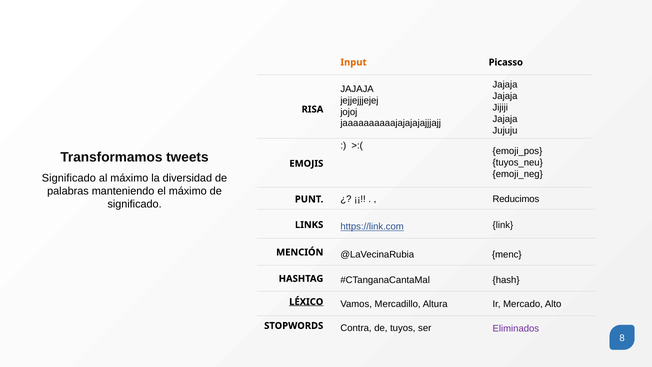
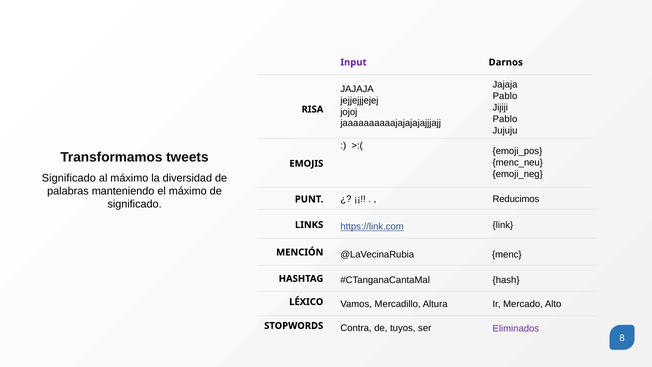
Input colour: orange -> purple
Picasso: Picasso -> Darnos
Jajaja at (505, 96): Jajaja -> Pablo
Jajaja at (505, 119): Jajaja -> Pablo
tuyos_neu: tuyos_neu -> menc_neu
LÉXICO underline: present -> none
